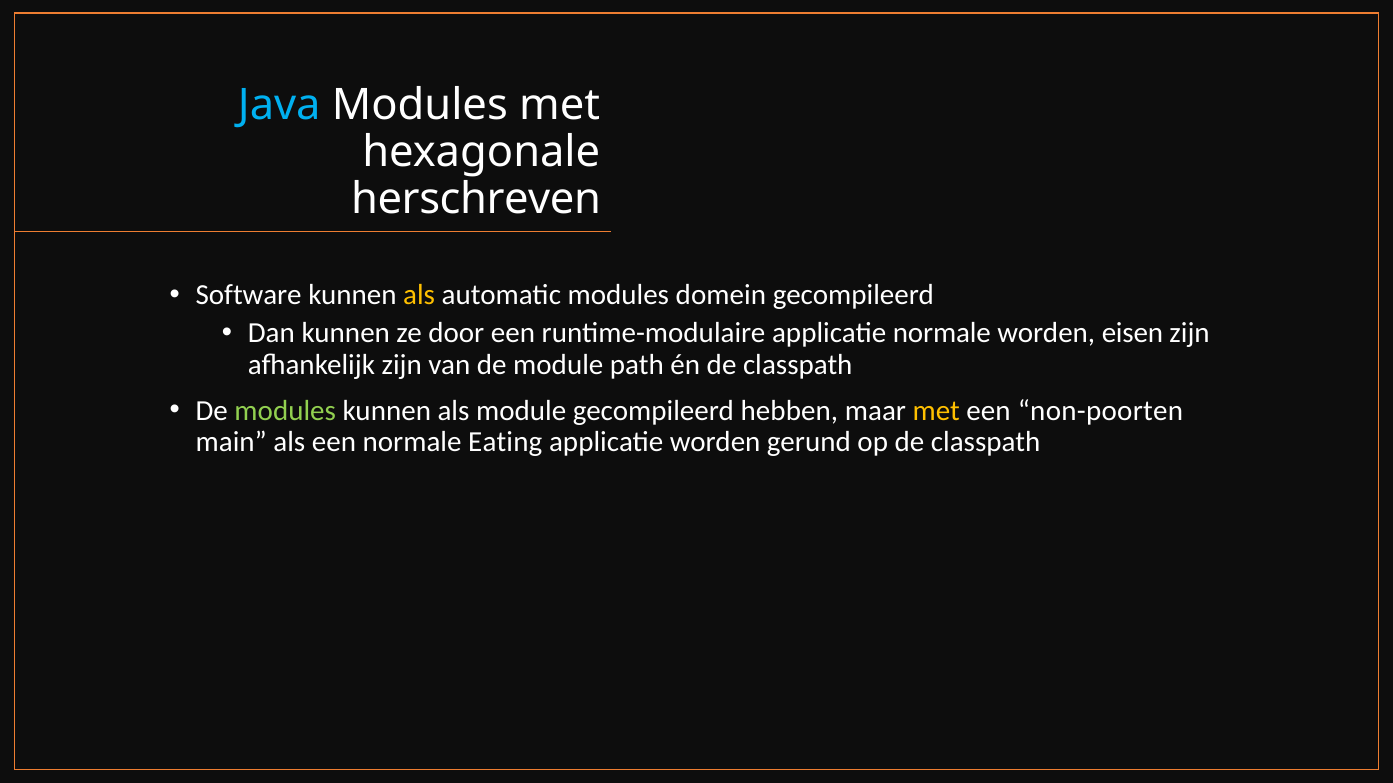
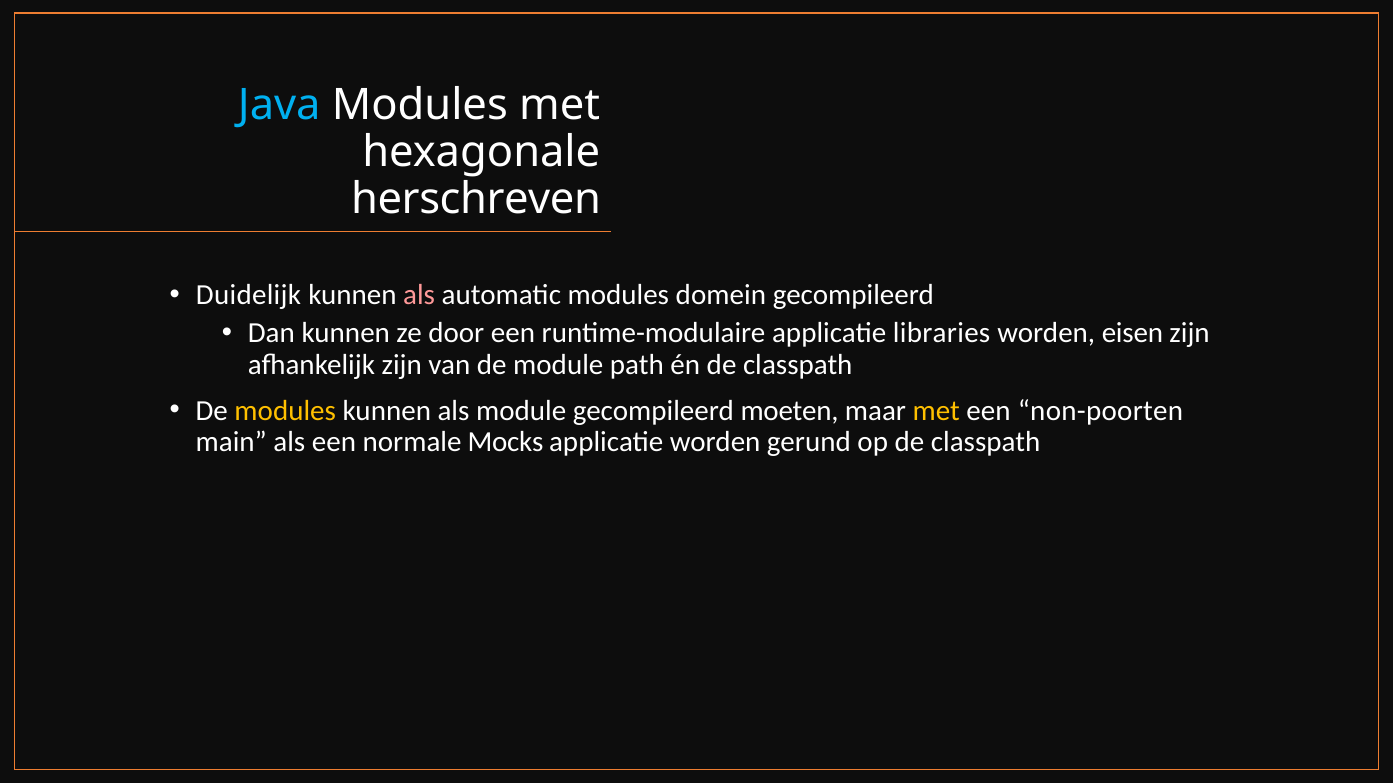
Software: Software -> Duidelijk
als at (419, 295) colour: yellow -> pink
applicatie normale: normale -> libraries
modules at (285, 411) colour: light green -> yellow
hebben: hebben -> moeten
Eating: Eating -> Mocks
